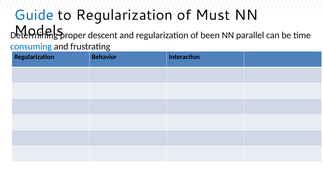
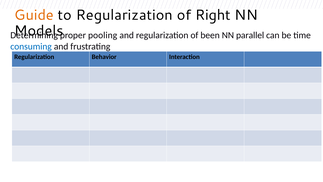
Guide colour: blue -> orange
Must: Must -> Right
descent: descent -> pooling
